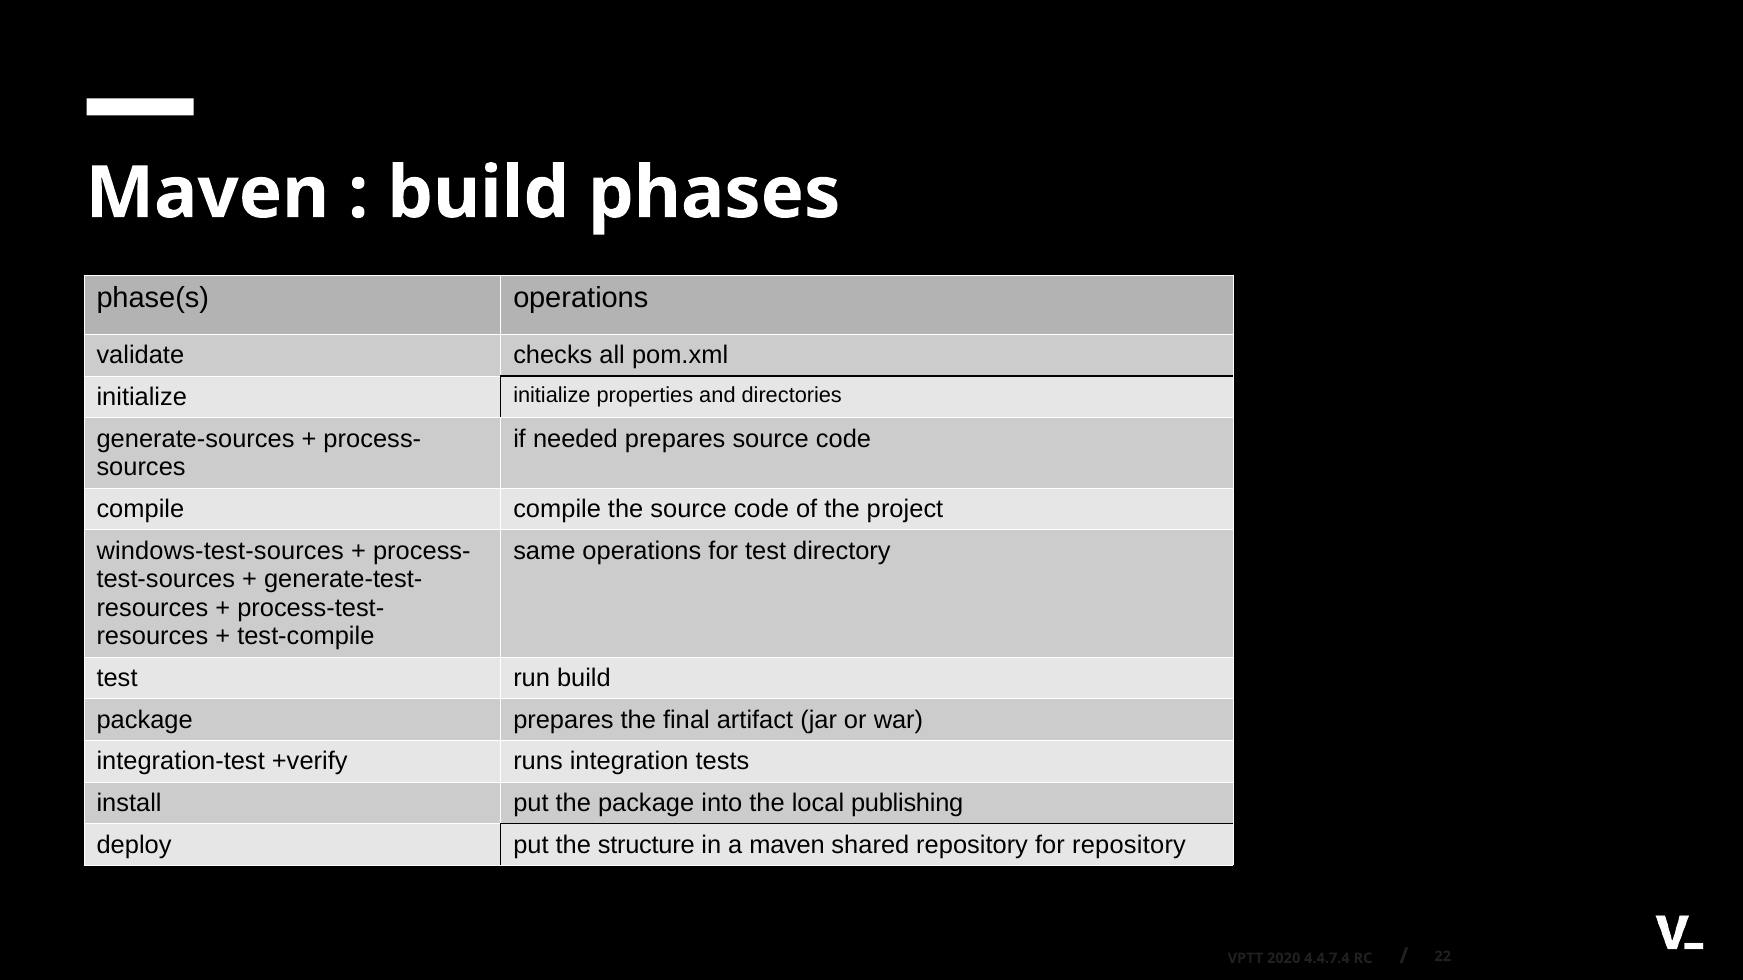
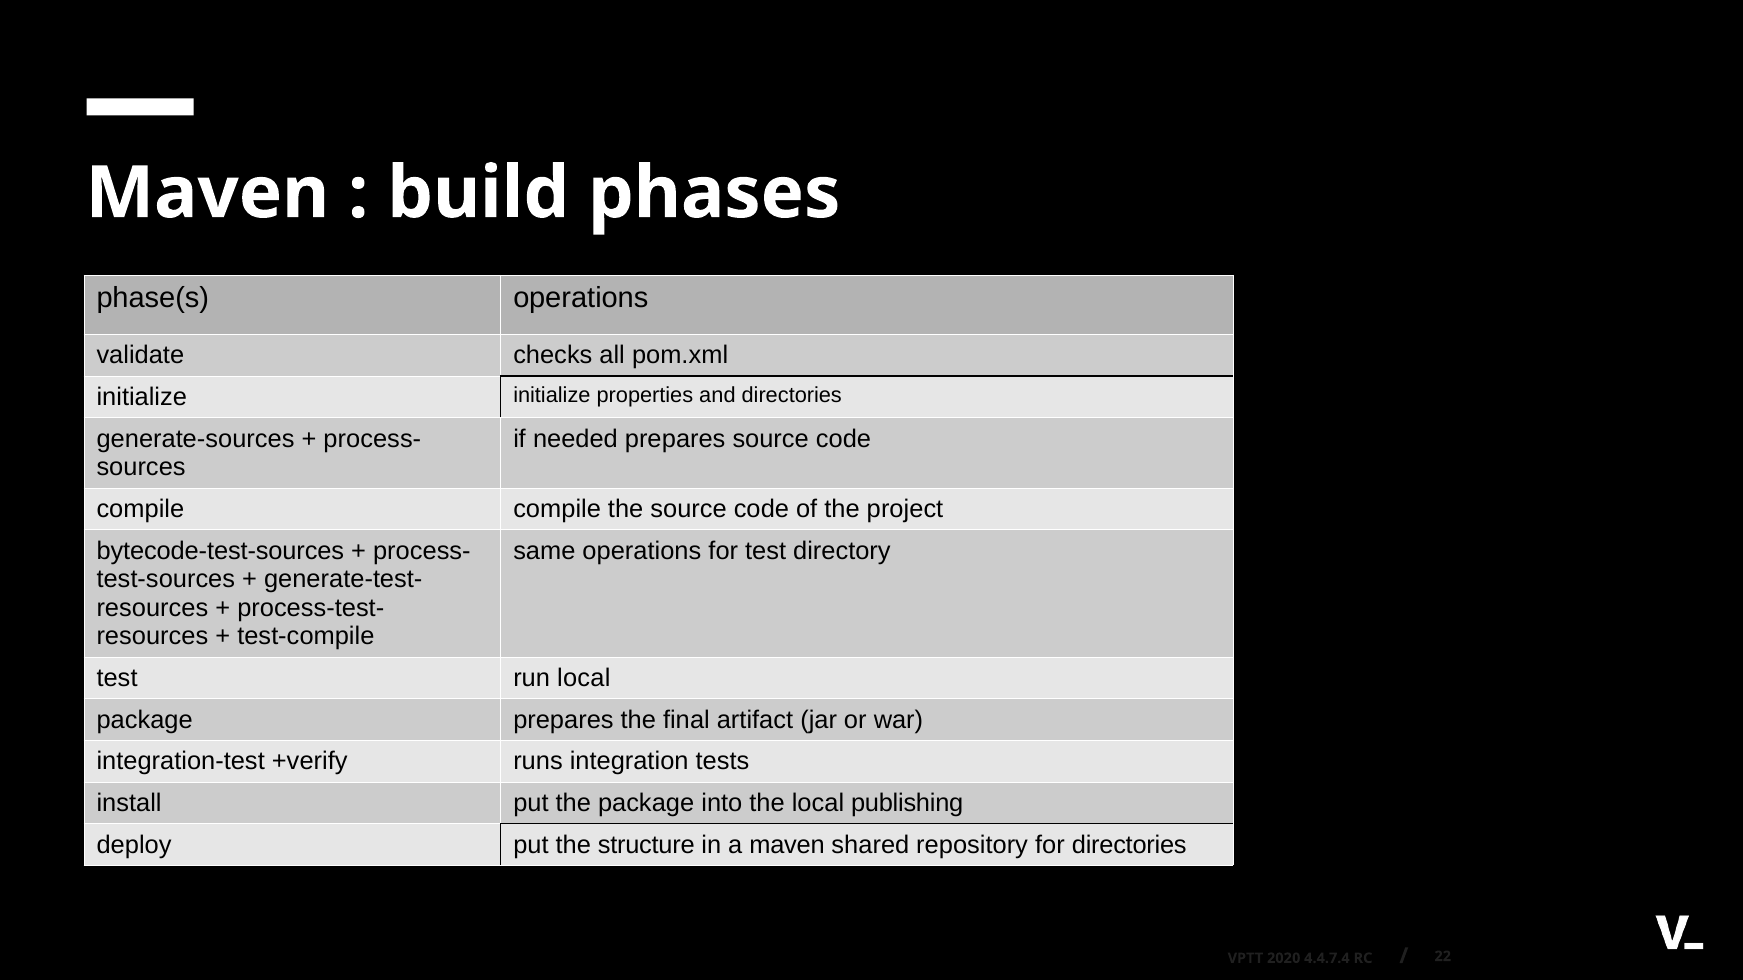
windows-test-sources: windows-test-sources -> bytecode-test-sources
run build: build -> local
for repository: repository -> directories
